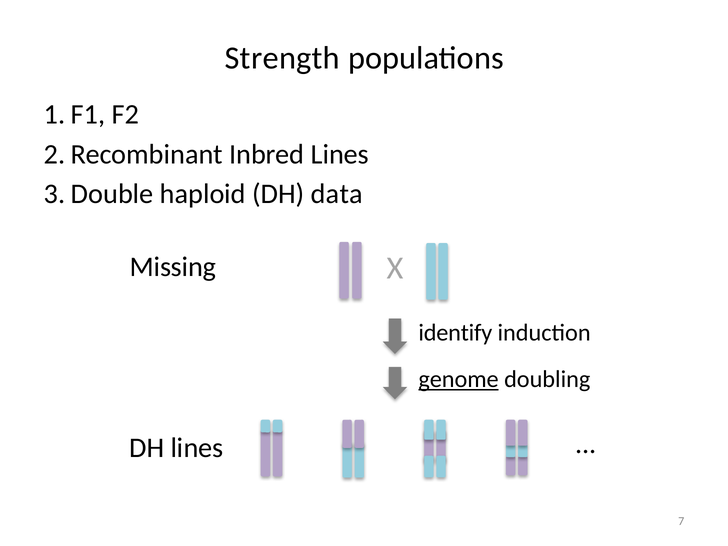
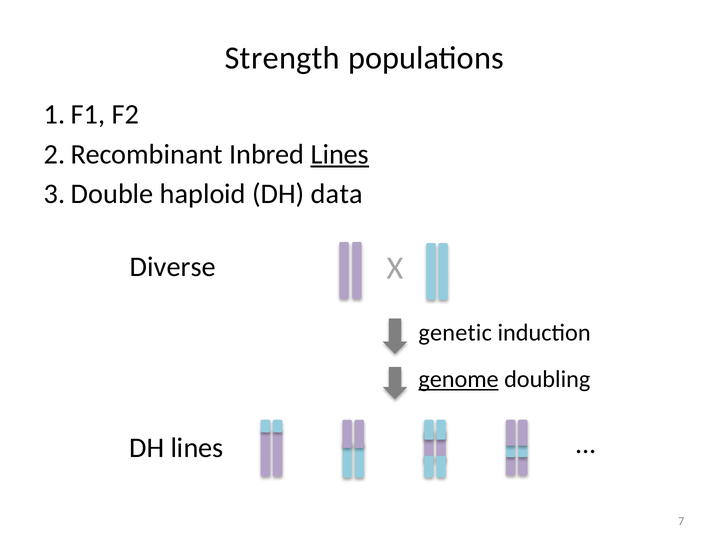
Lines at (340, 154) underline: none -> present
Missing: Missing -> Diverse
identify: identify -> genetic
